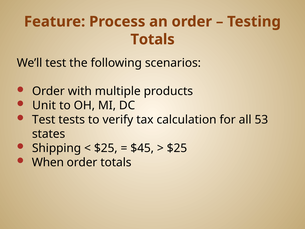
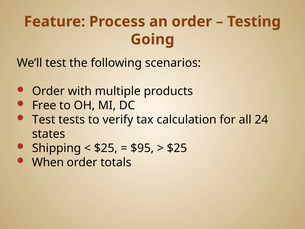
Totals at (153, 39): Totals -> Going
Unit: Unit -> Free
53: 53 -> 24
$45: $45 -> $95
